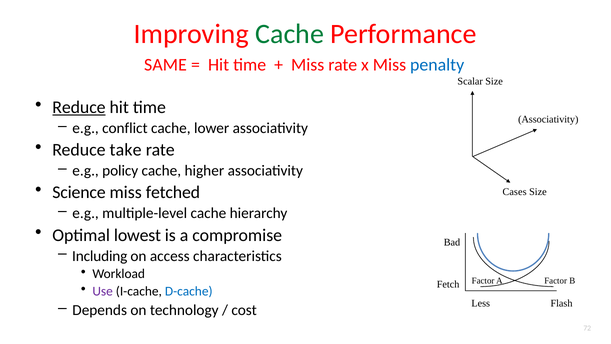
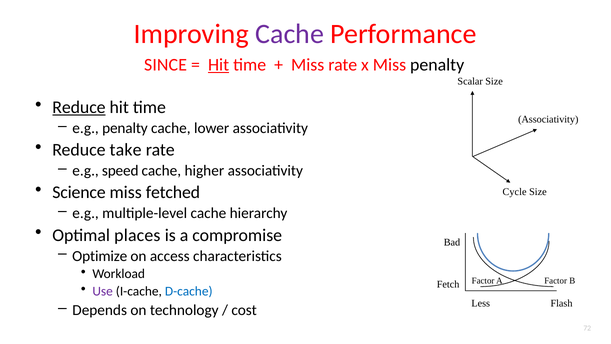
Cache at (290, 34) colour: green -> purple
SAME: SAME -> SINCE
Hit at (219, 65) underline: none -> present
penalty at (437, 65) colour: blue -> black
e.g conflict: conflict -> penalty
policy: policy -> speed
Cases: Cases -> Cycle
lowest: lowest -> places
Including: Including -> Optimize
